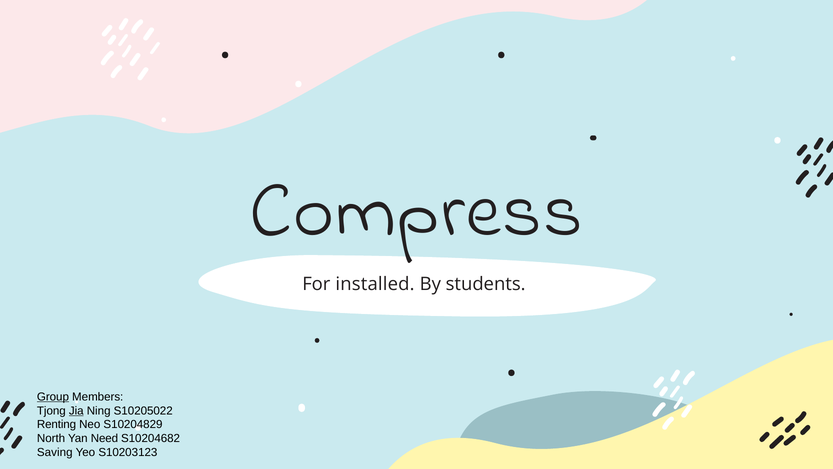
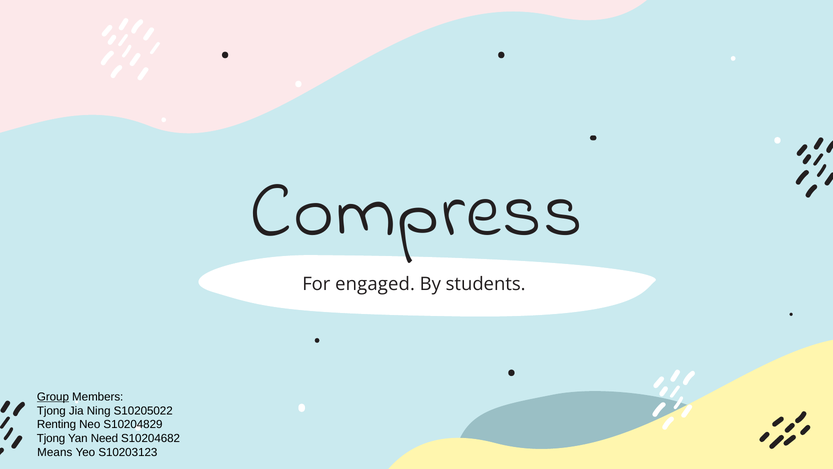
installed: installed -> engaged
Jia underline: present -> none
North at (51, 438): North -> Tjong
Saving: Saving -> Means
